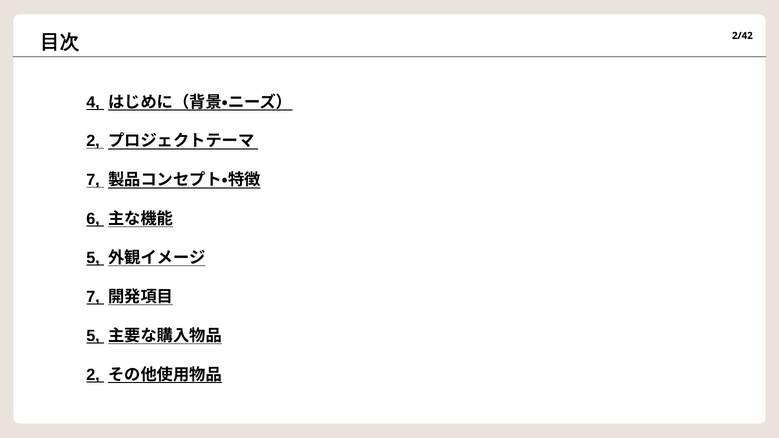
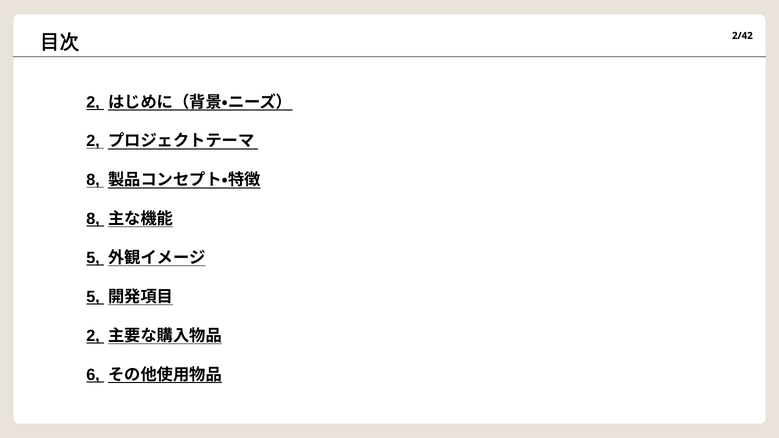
4 at (93, 102): 4 -> 2
7 at (93, 180): 7 -> 8
6 at (93, 219): 6 -> 8
7 at (93, 297): 7 -> 5
5 at (93, 336): 5 -> 2
2 at (93, 375): 2 -> 6
